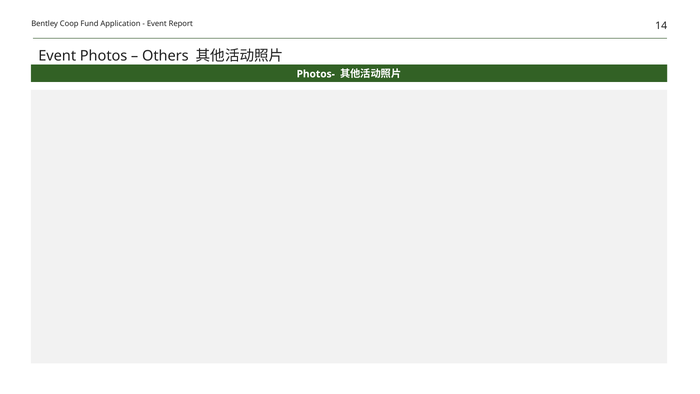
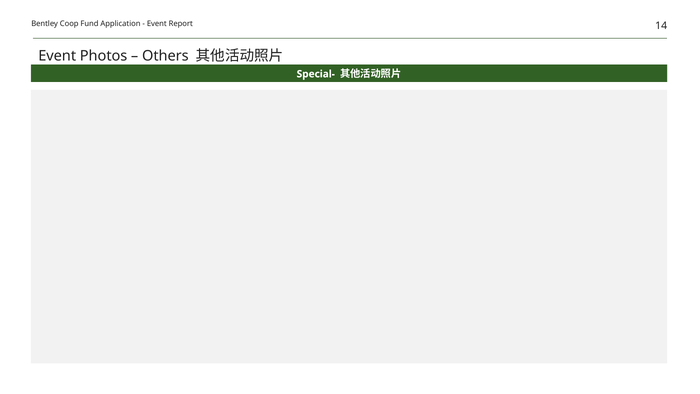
Photos-: Photos- -> Special-
